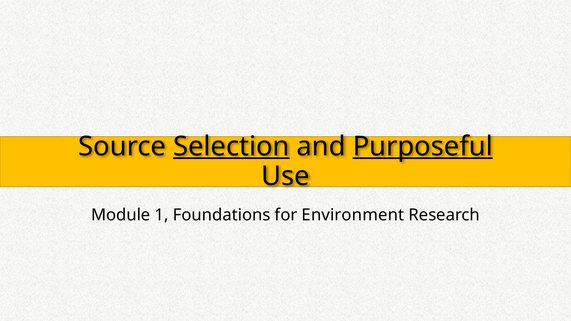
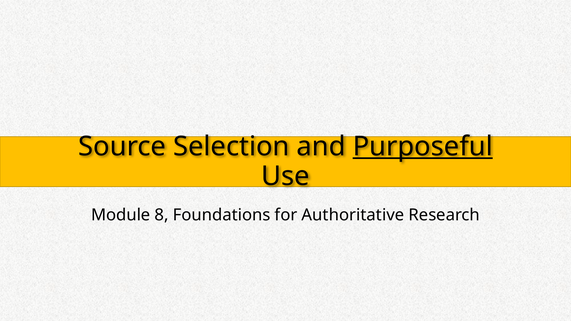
Selection underline: present -> none
1: 1 -> 8
Environment: Environment -> Authoritative
